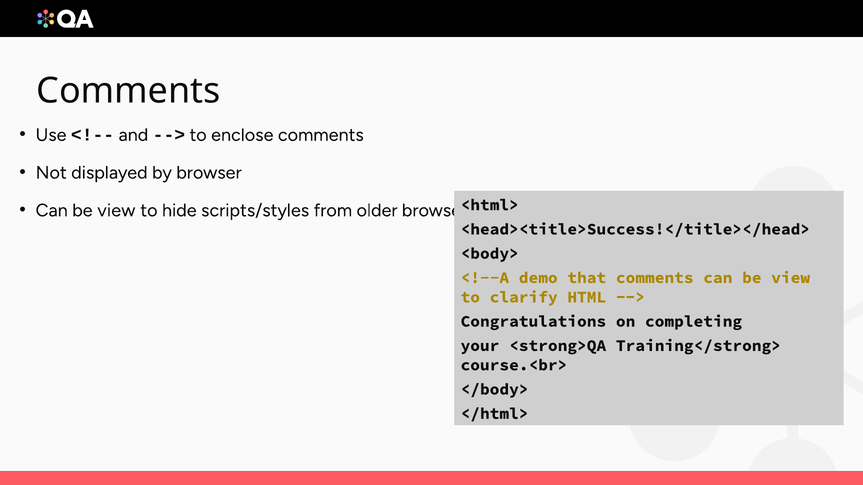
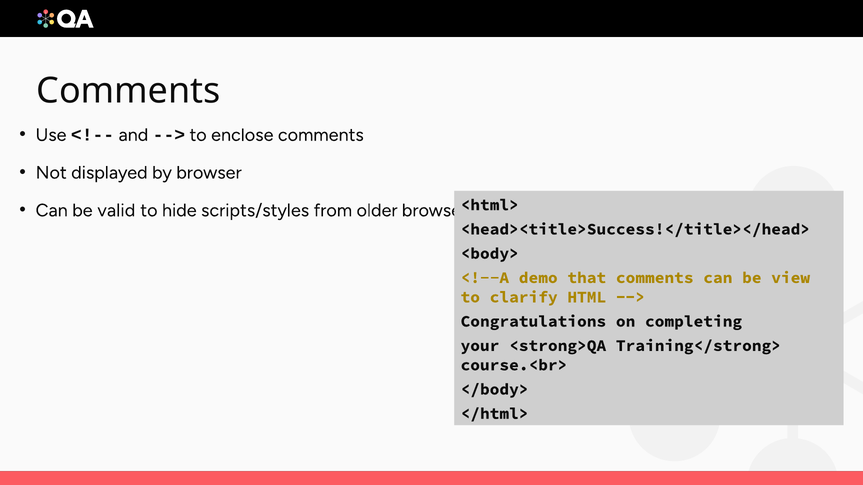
view at (116, 211): view -> valid
